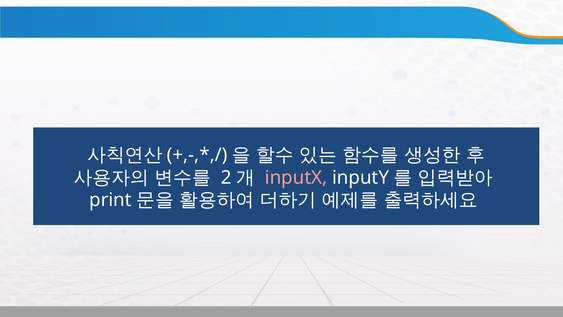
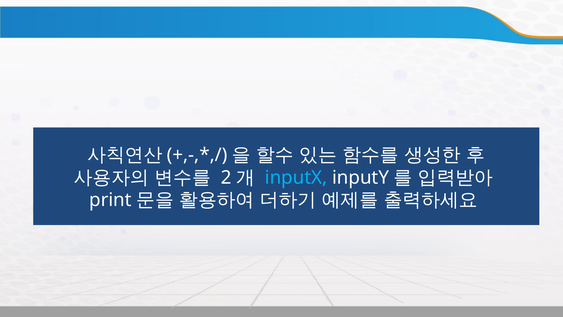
inputX colour: pink -> light blue
